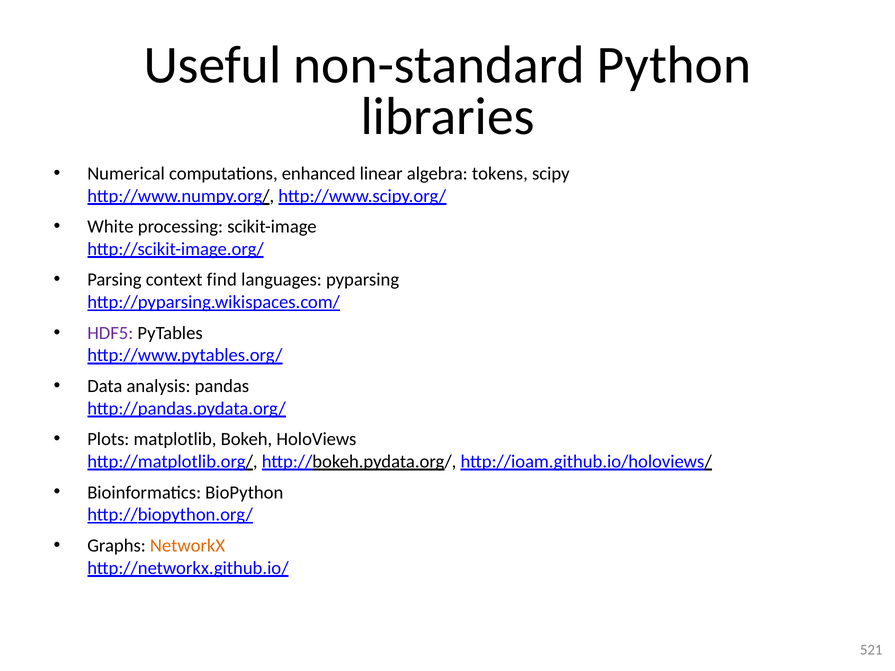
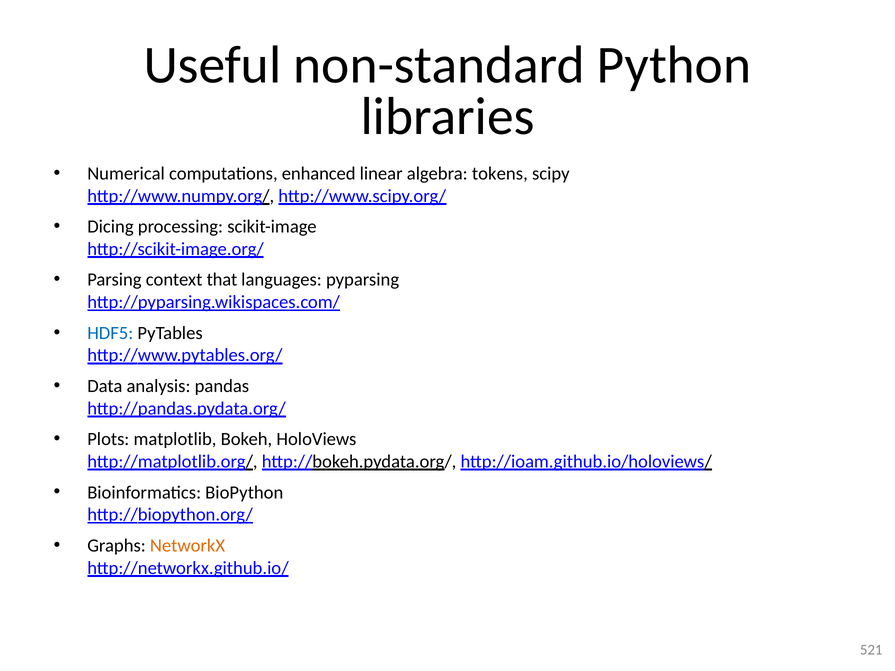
White: White -> Dicing
find: find -> that
HDF5 colour: purple -> blue
